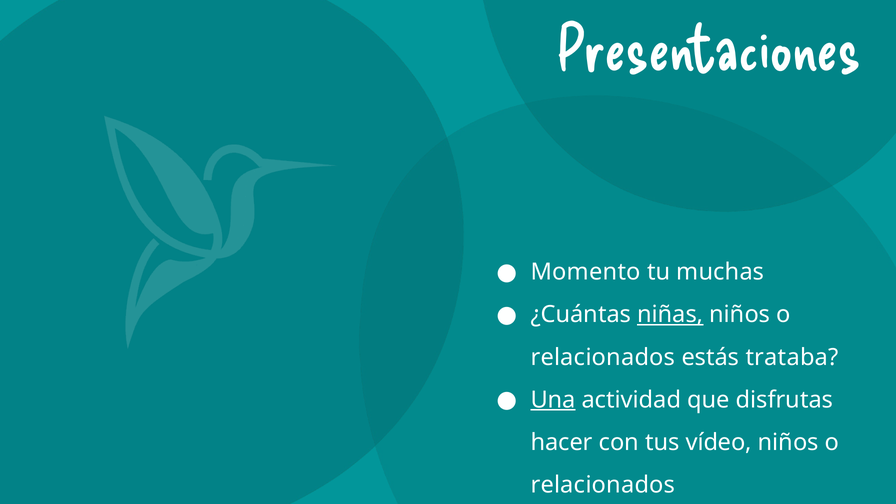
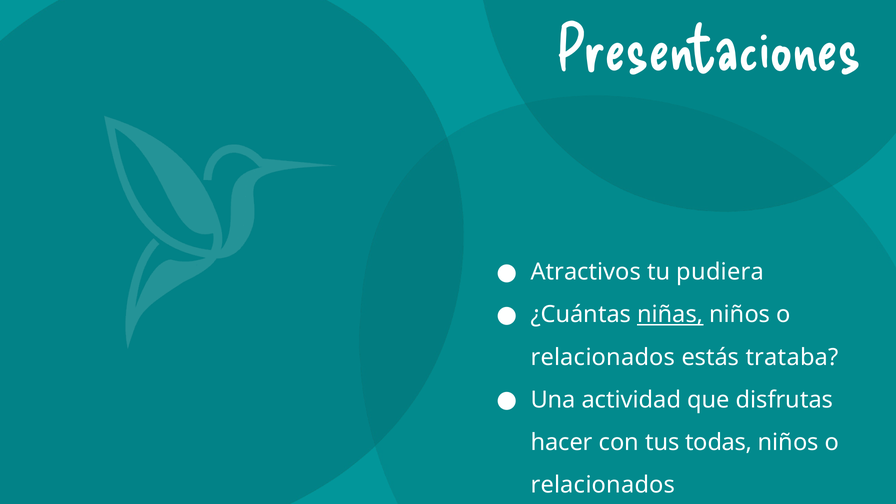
Momento: Momento -> Atractivos
muchas: muchas -> pudiera
Una underline: present -> none
vídeo: vídeo -> todas
